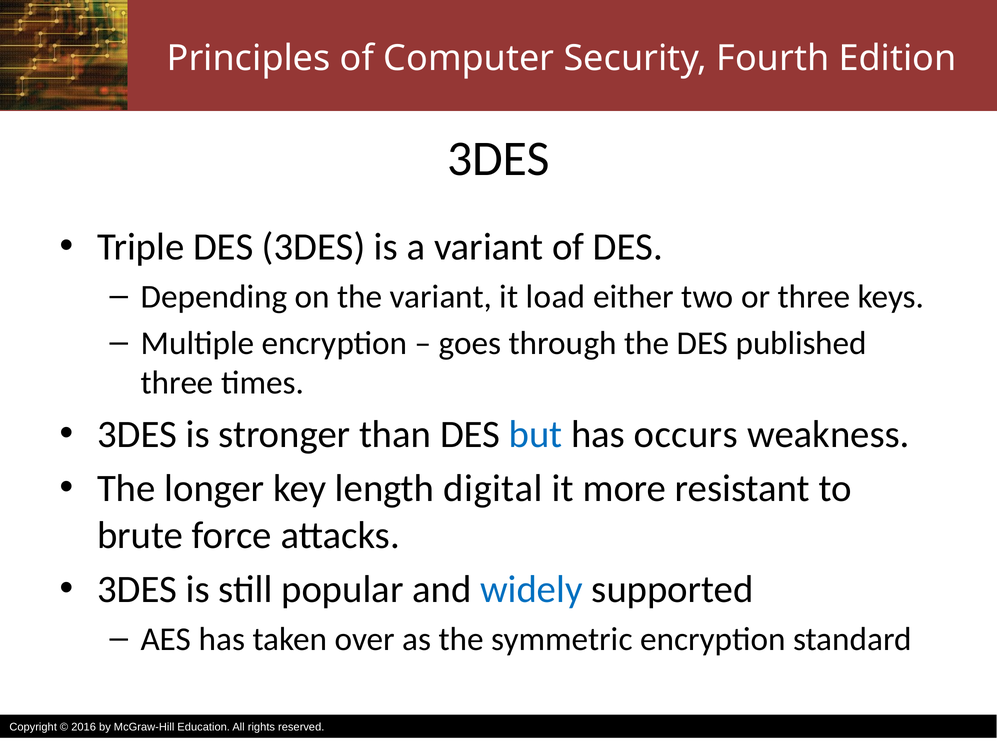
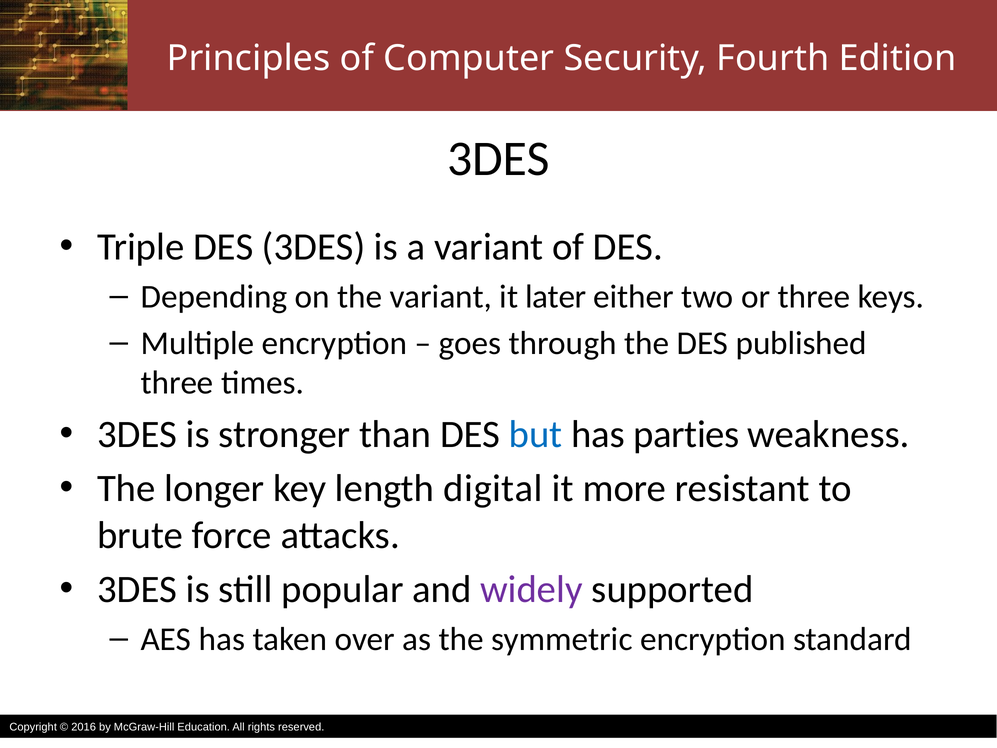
load: load -> later
occurs: occurs -> parties
widely colour: blue -> purple
